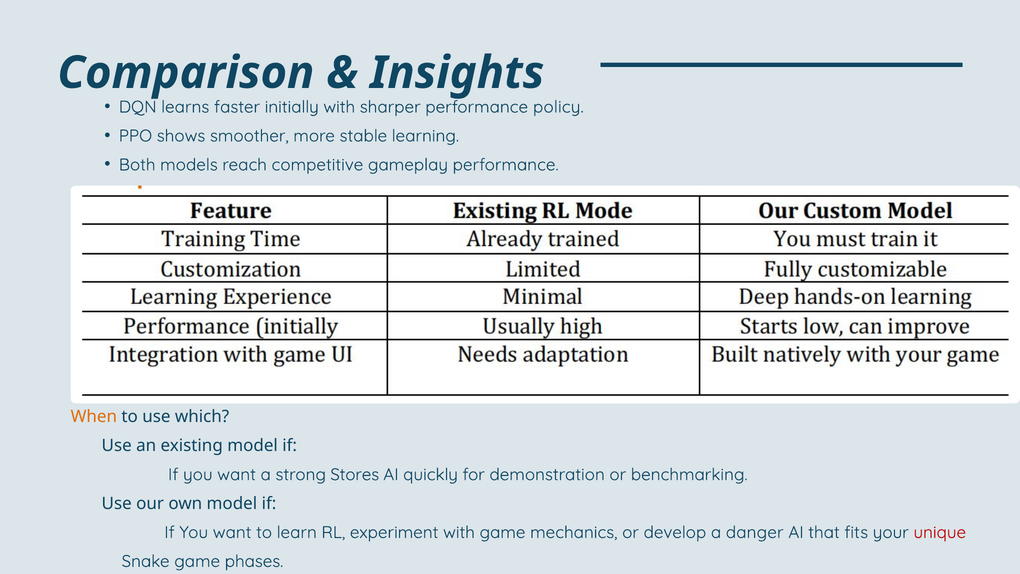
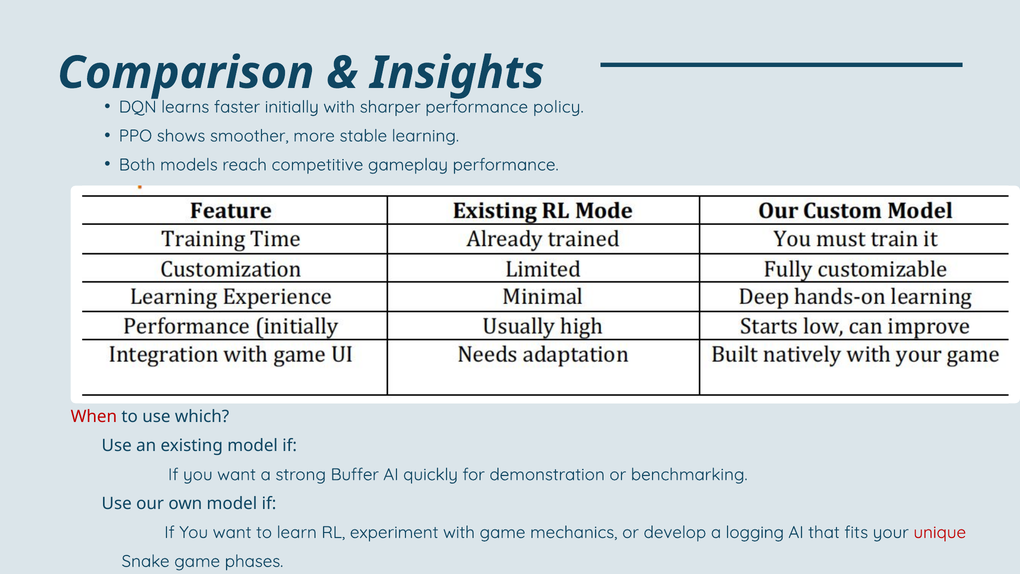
When colour: orange -> red
Stores: Stores -> Buffer
danger: danger -> logging
